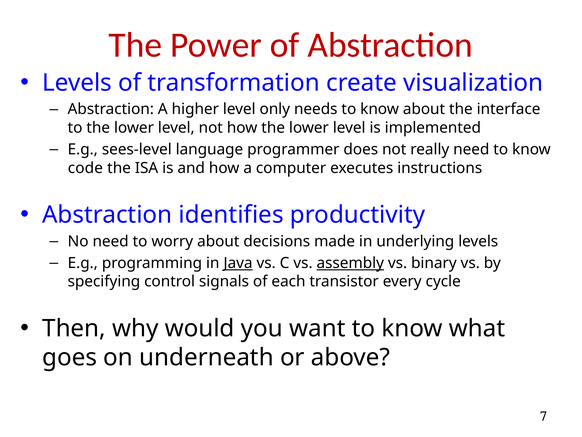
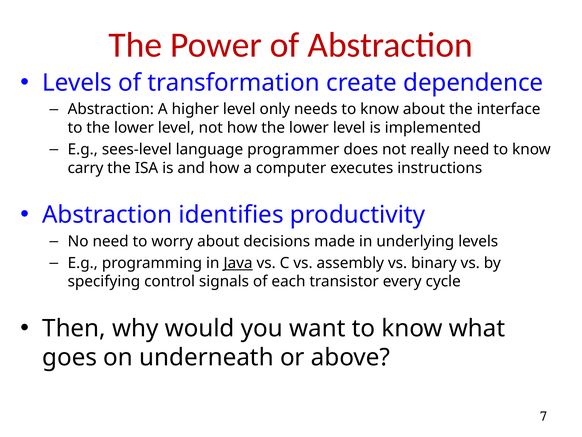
visualization: visualization -> dependence
code: code -> carry
assembly underline: present -> none
